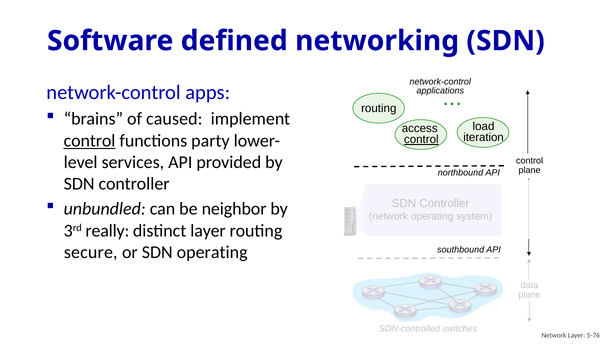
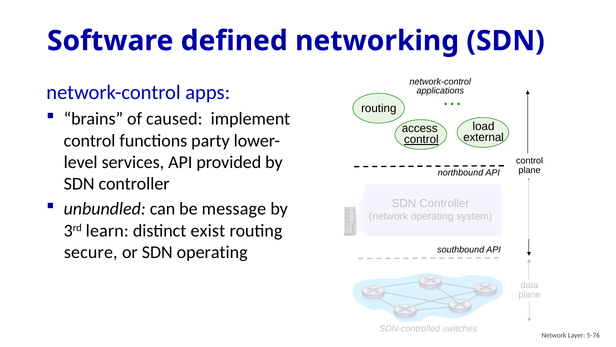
iteration: iteration -> external
control at (90, 140) underline: present -> none
neighbor: neighbor -> message
really: really -> learn
distinct layer: layer -> exist
